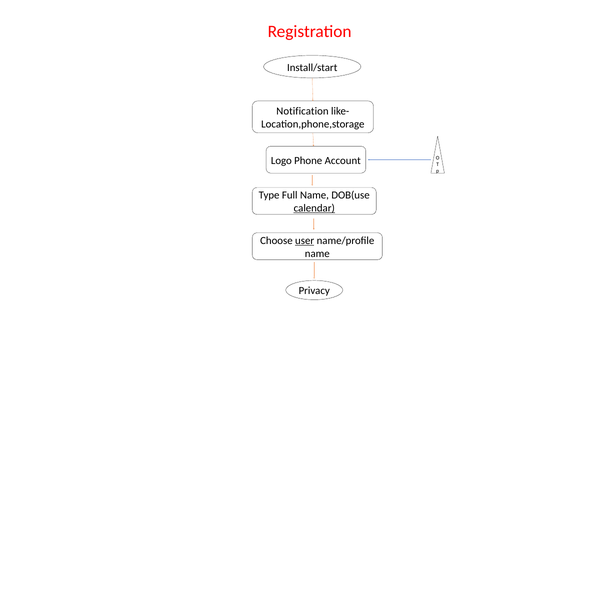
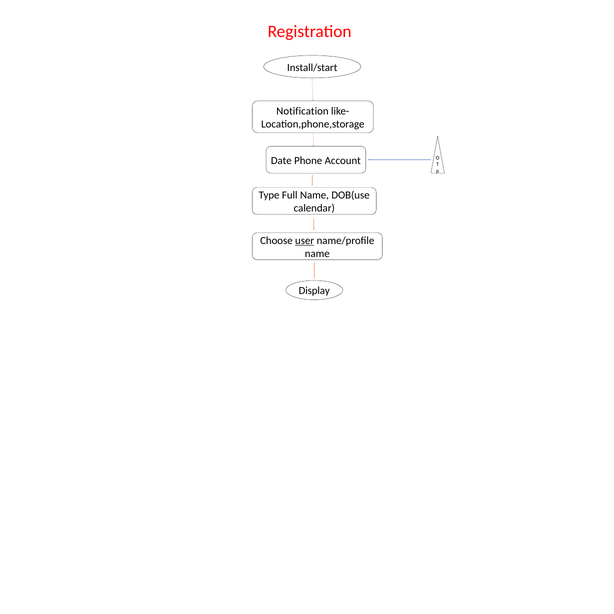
Logo: Logo -> Date
calendar underline: present -> none
Privacy: Privacy -> Display
